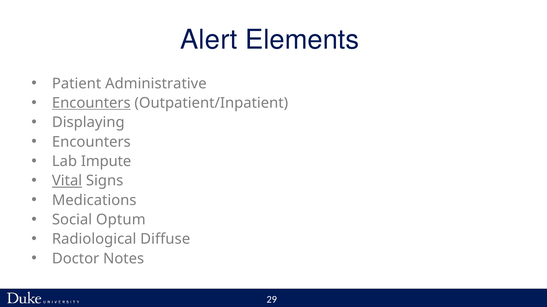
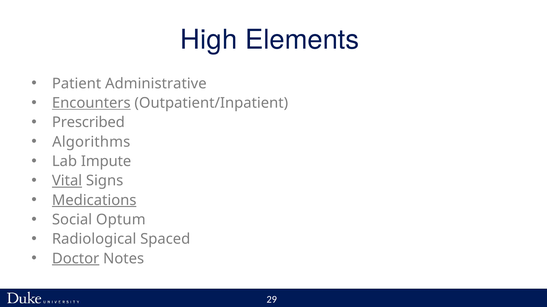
Alert: Alert -> High
Displaying: Displaying -> Prescribed
Encounters at (91, 142): Encounters -> Algorithms
Medications underline: none -> present
Diffuse: Diffuse -> Spaced
Doctor underline: none -> present
